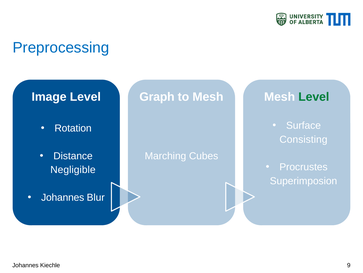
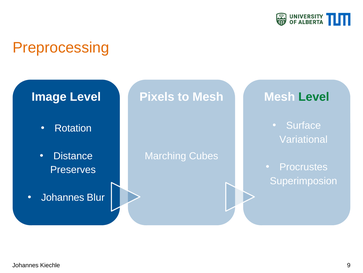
Preprocessing colour: blue -> orange
Graph: Graph -> Pixels
Consisting: Consisting -> Variational
Negligible: Negligible -> Preserves
